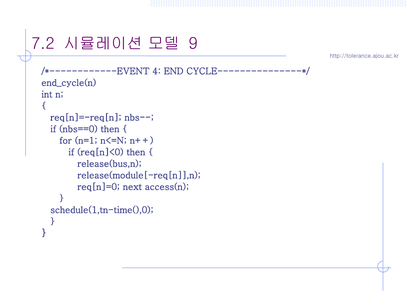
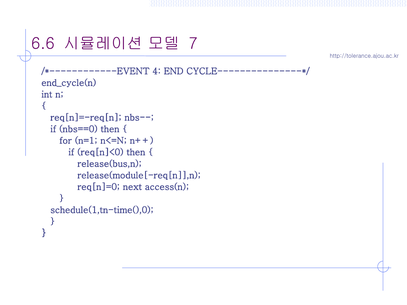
7.2: 7.2 -> 6.6
9: 9 -> 7
